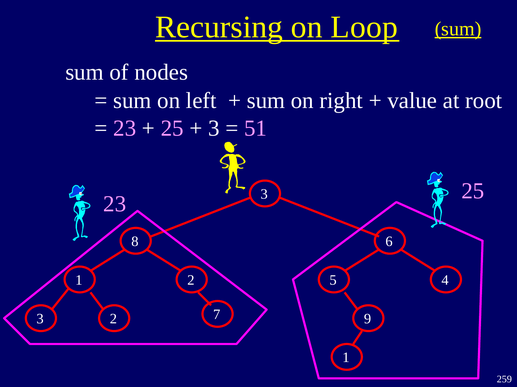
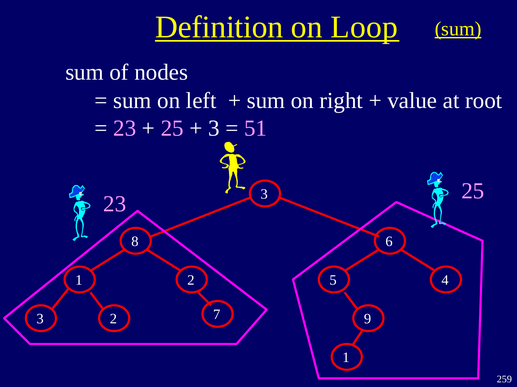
Recursing: Recursing -> Definition
